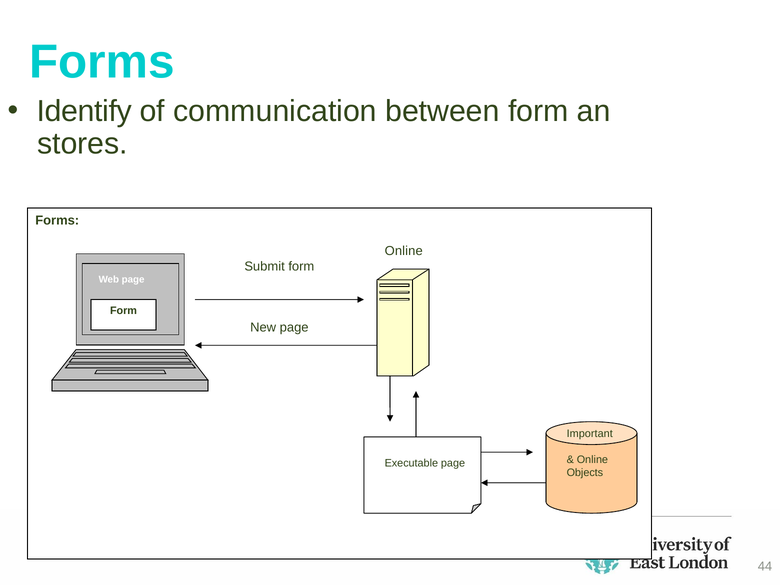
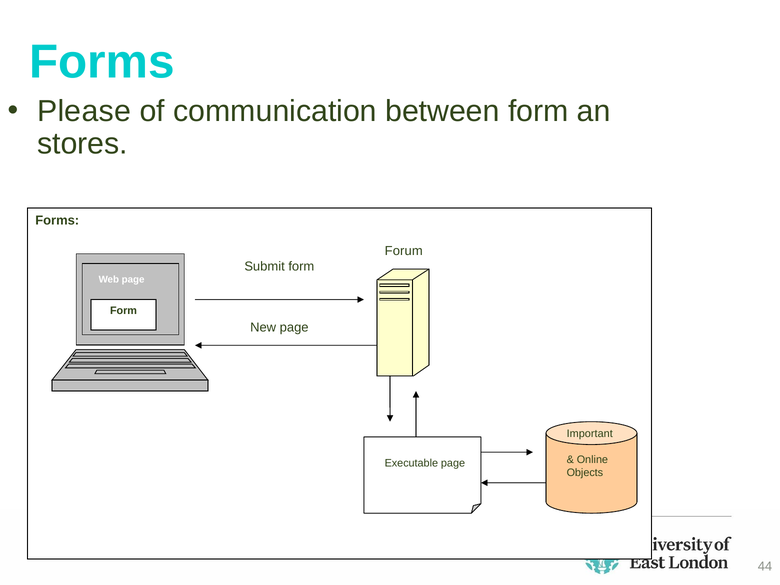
Identify: Identify -> Please
Online at (404, 251): Online -> Forum
